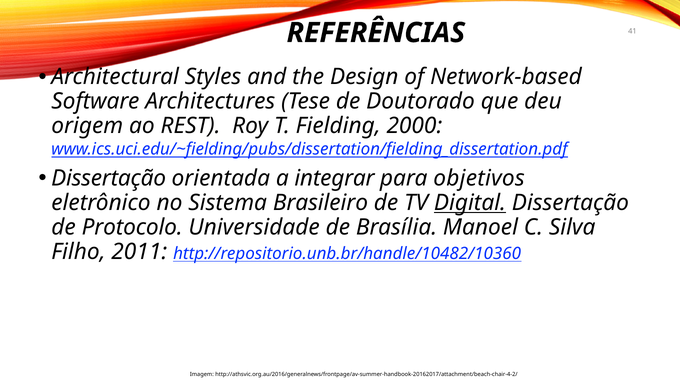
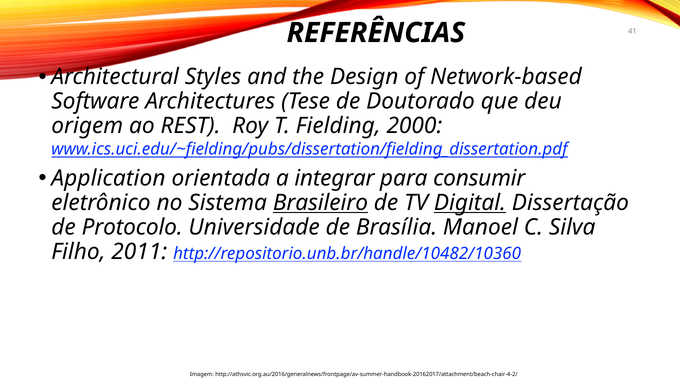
Dissertação at (109, 178): Dissertação -> Application
objetivos: objetivos -> consumir
Brasileiro underline: none -> present
